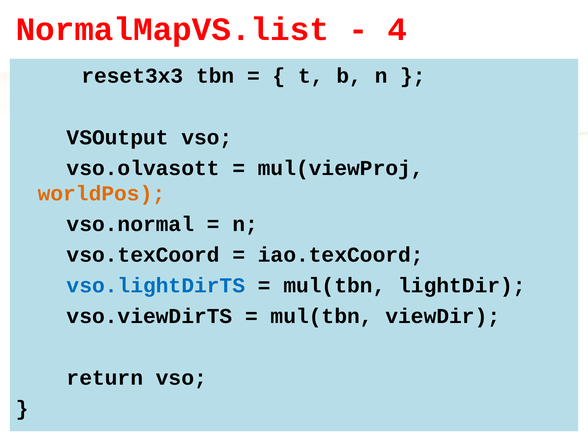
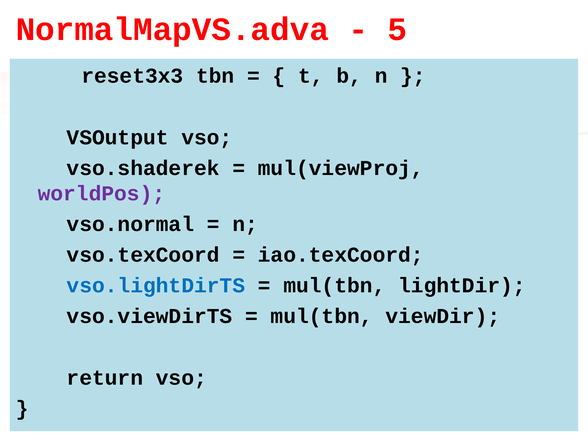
NormalMapVS.list: NormalMapVS.list -> NormalMapVS.adva
4: 4 -> 5
vso.olvasott: vso.olvasott -> vso.shaderek
worldPos colour: orange -> purple
